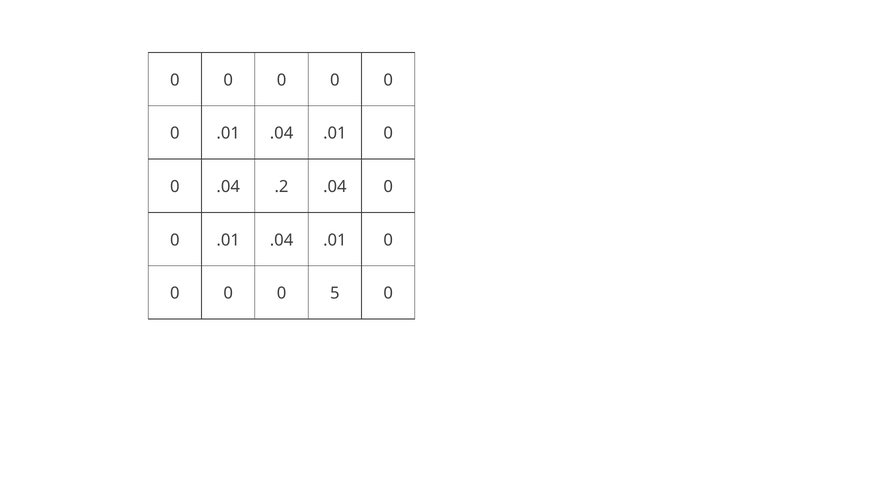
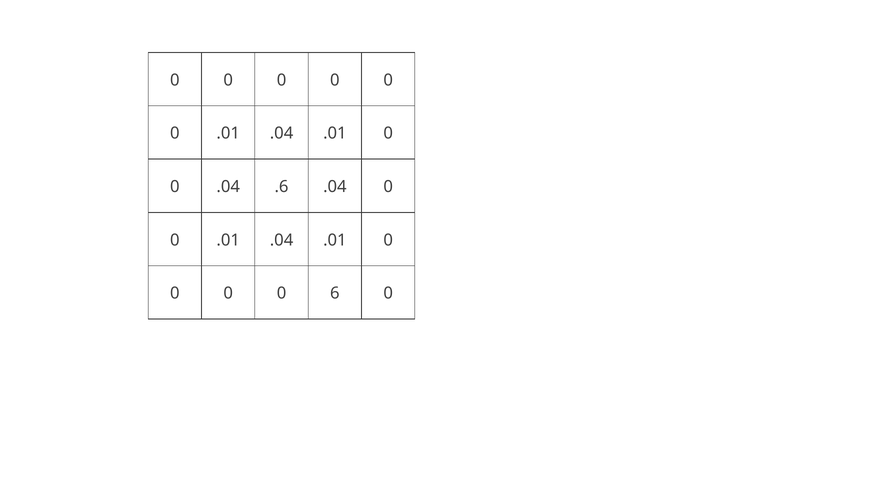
.2: .2 -> .6
5: 5 -> 6
